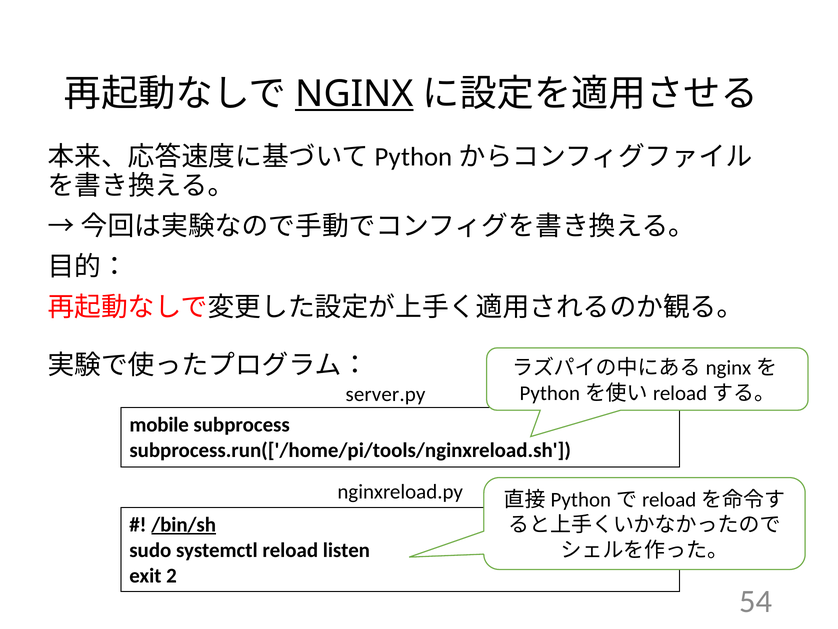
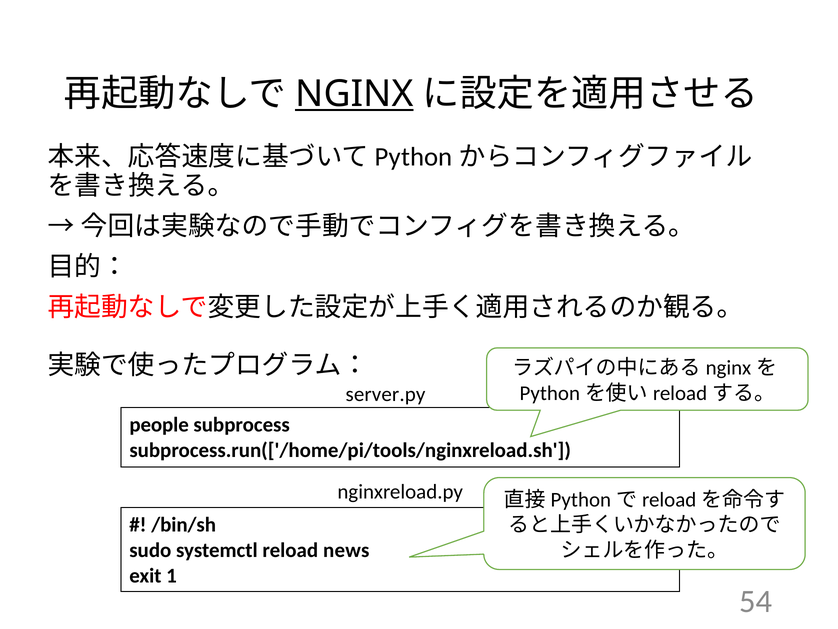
mobile: mobile -> people
/bin/sh underline: present -> none
listen: listen -> news
2: 2 -> 1
